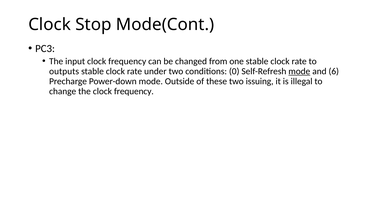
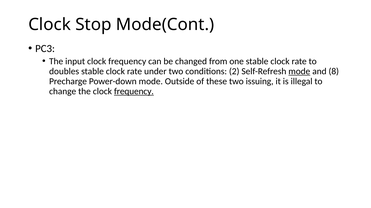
outputs: outputs -> doubles
0: 0 -> 2
6: 6 -> 8
frequency at (134, 92) underline: none -> present
